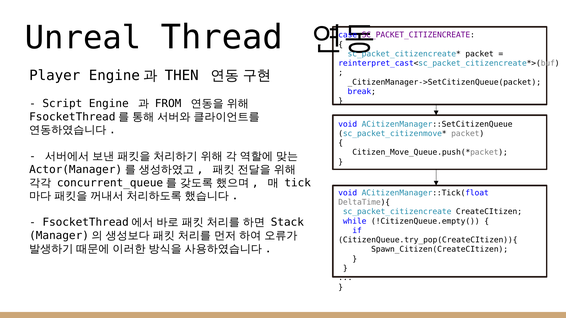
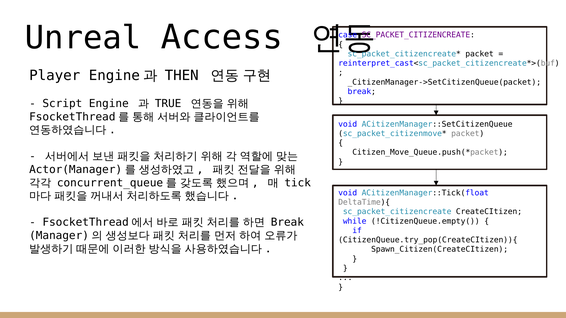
Thread: Thread -> Access
FROM: FROM -> TRUE
Stack at (287, 223): Stack -> Break
